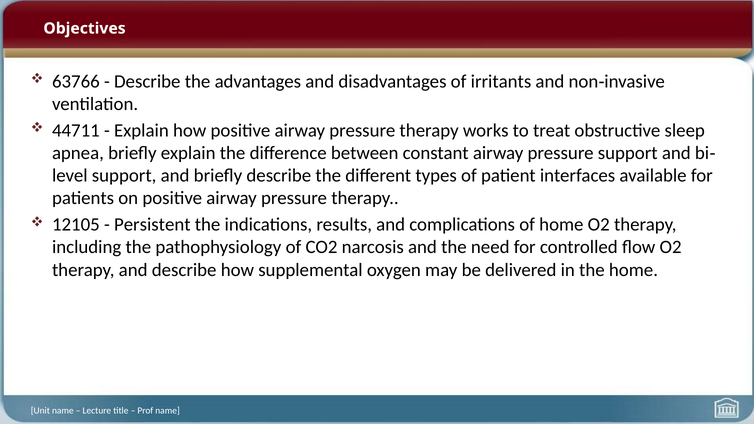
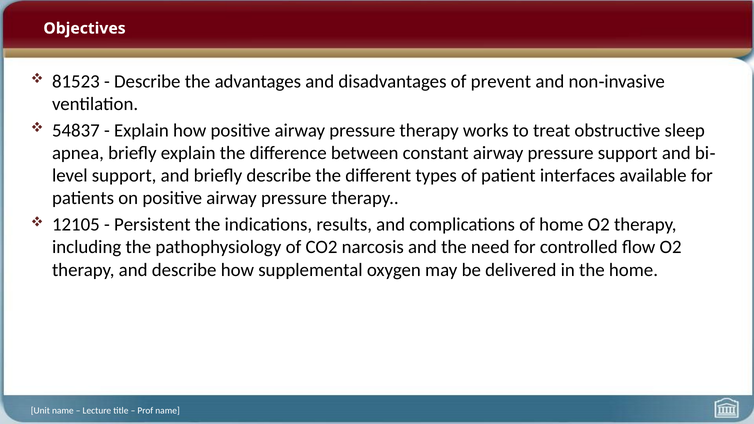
63766: 63766 -> 81523
irritants: irritants -> prevent
44711: 44711 -> 54837
